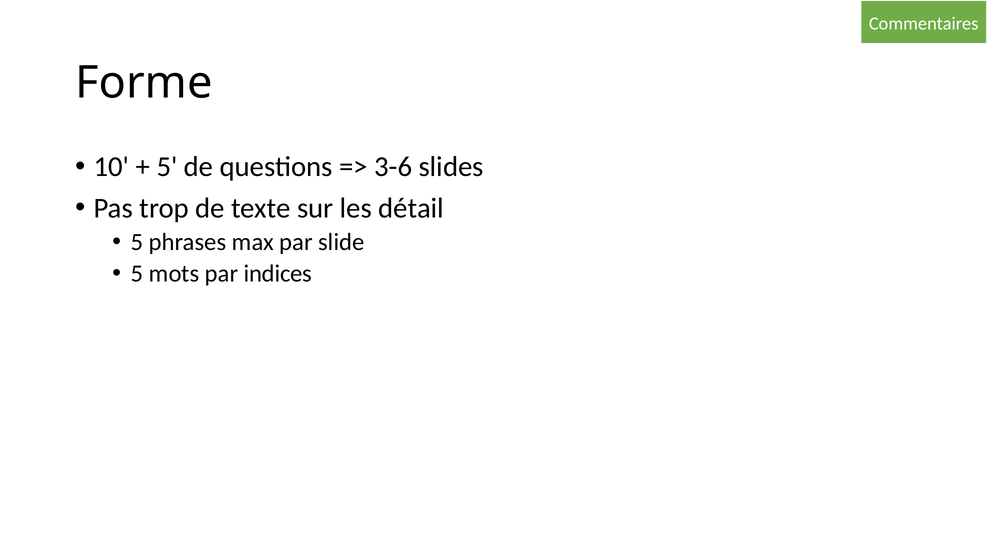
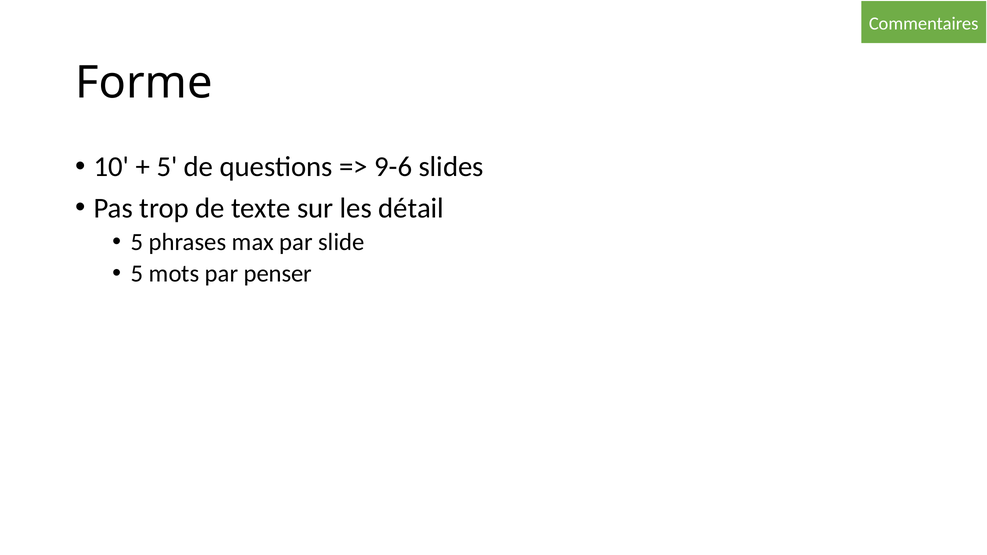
3-6: 3-6 -> 9-6
indices: indices -> penser
